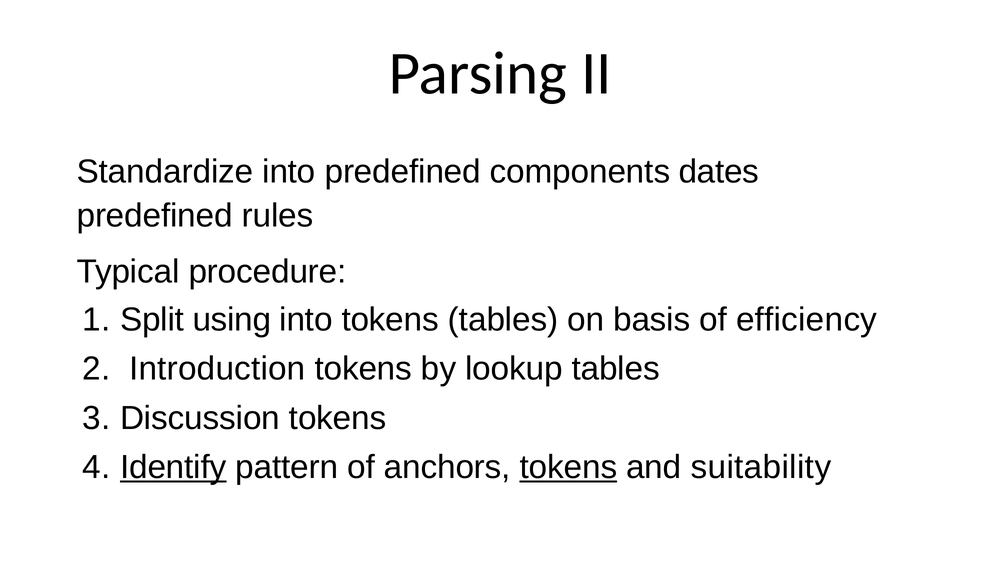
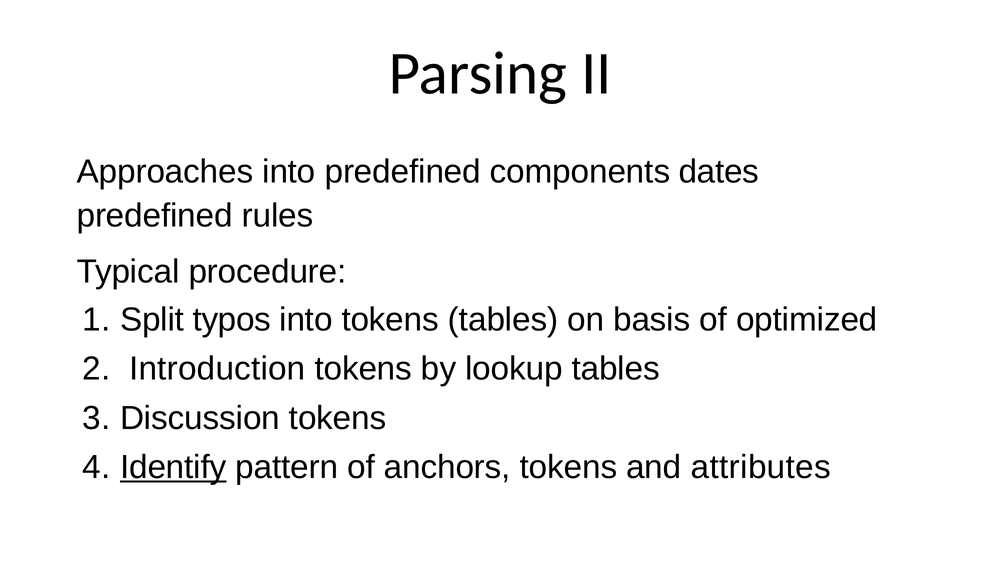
Standardize: Standardize -> Approaches
using: using -> typos
efficiency: efficiency -> optimized
tokens at (568, 467) underline: present -> none
suitability: suitability -> attributes
